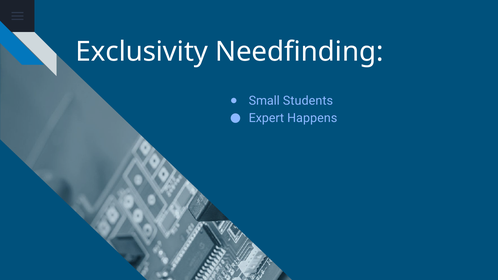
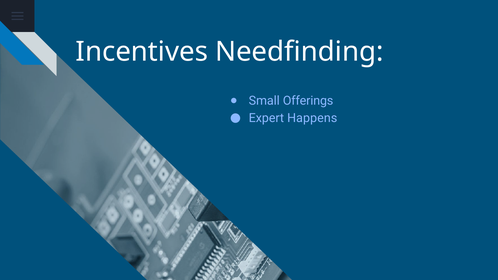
Exclusivity: Exclusivity -> Incentives
Students: Students -> Offerings
